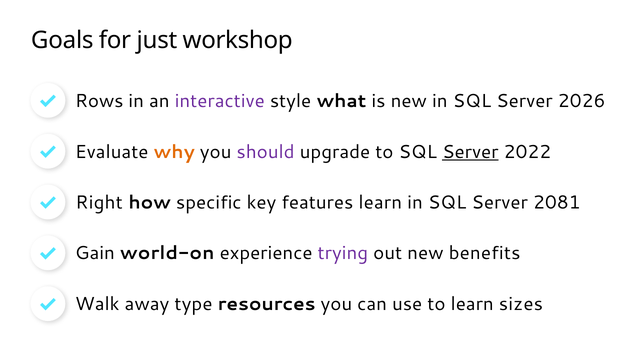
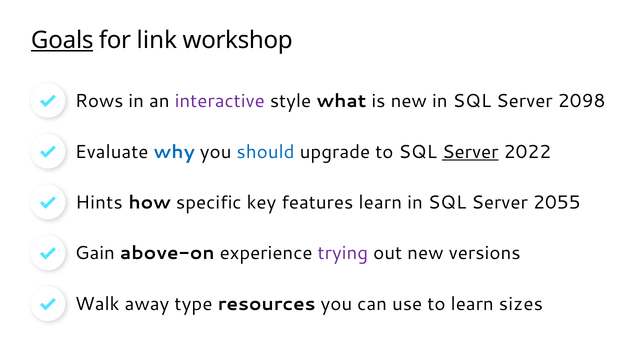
Goals underline: none -> present
just: just -> link
2026: 2026 -> 2098
why colour: orange -> blue
should colour: purple -> blue
Right: Right -> Hints
2081: 2081 -> 2055
world-on: world-on -> above-on
benefits: benefits -> versions
